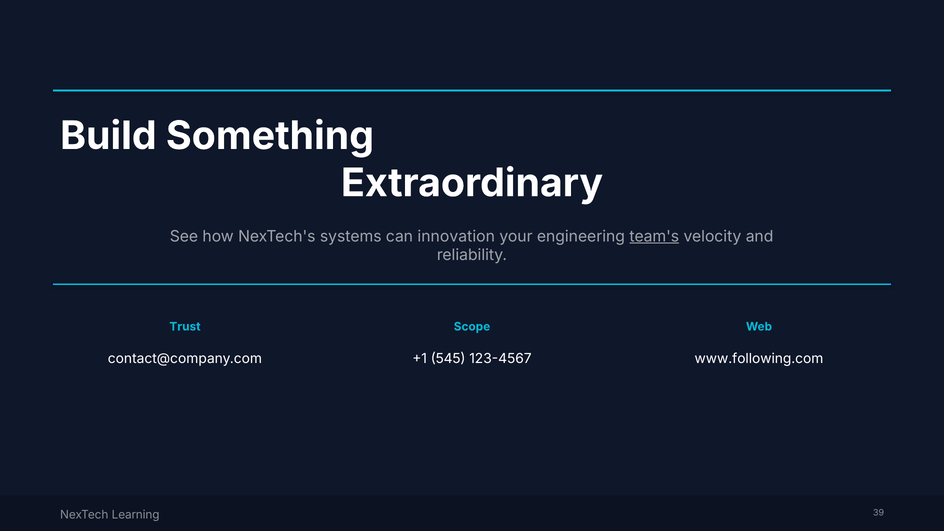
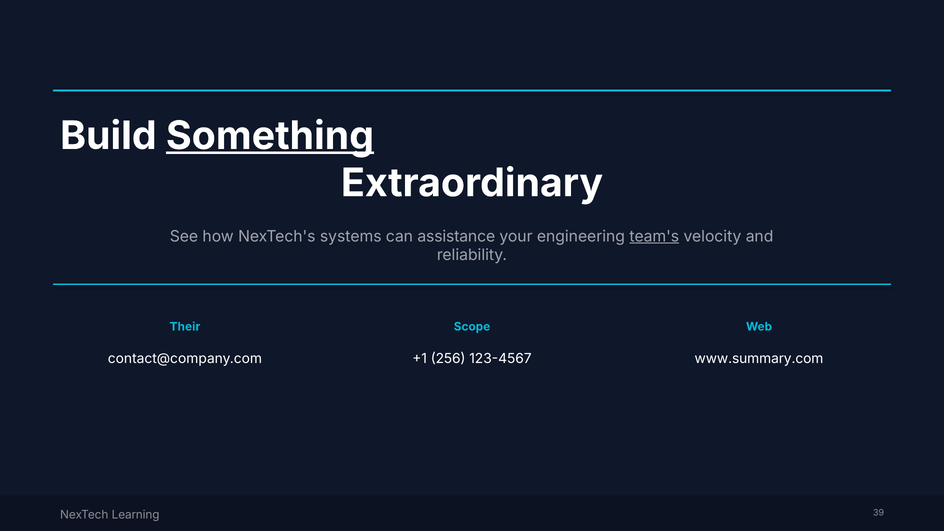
Something underline: none -> present
innovation: innovation -> assistance
Trust: Trust -> Their
545: 545 -> 256
www.following.com: www.following.com -> www.summary.com
